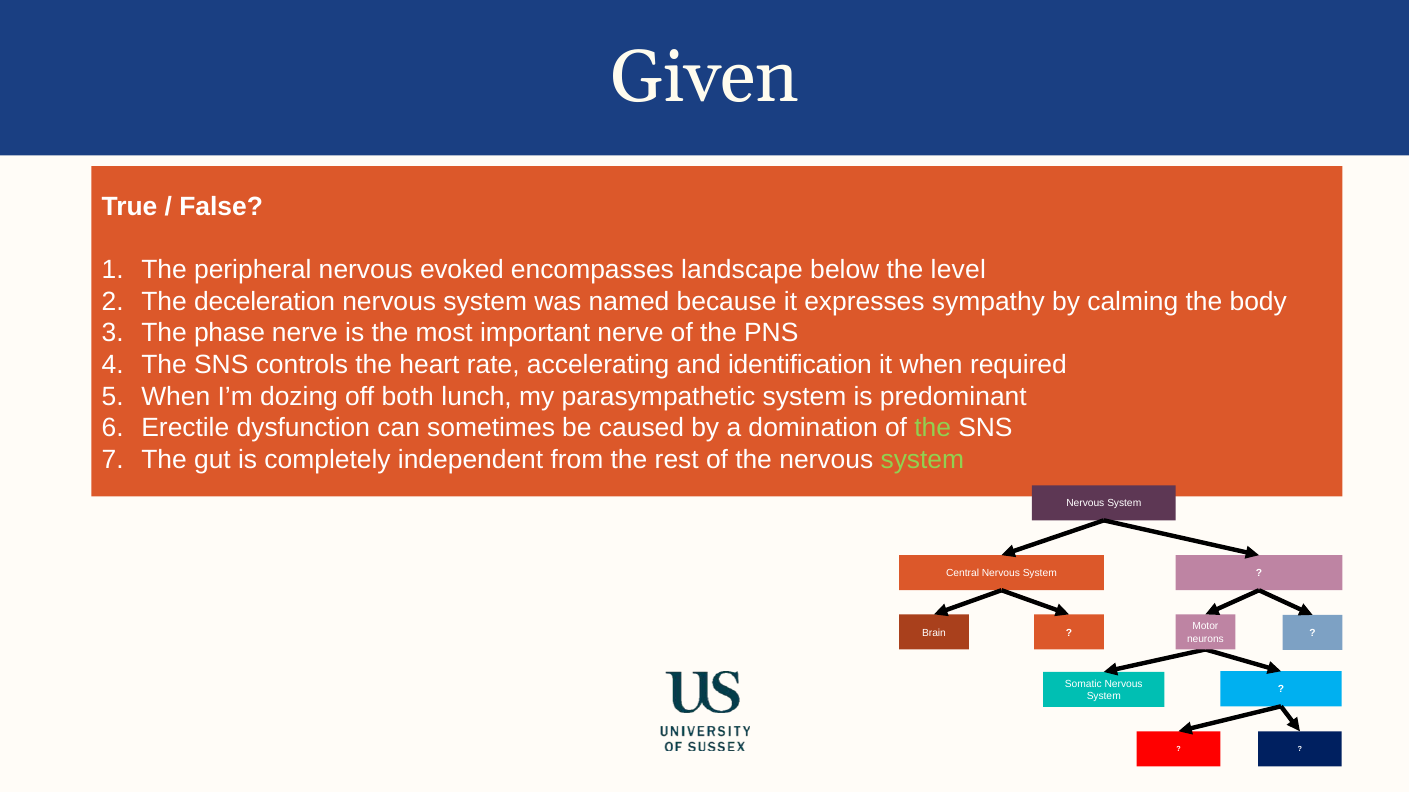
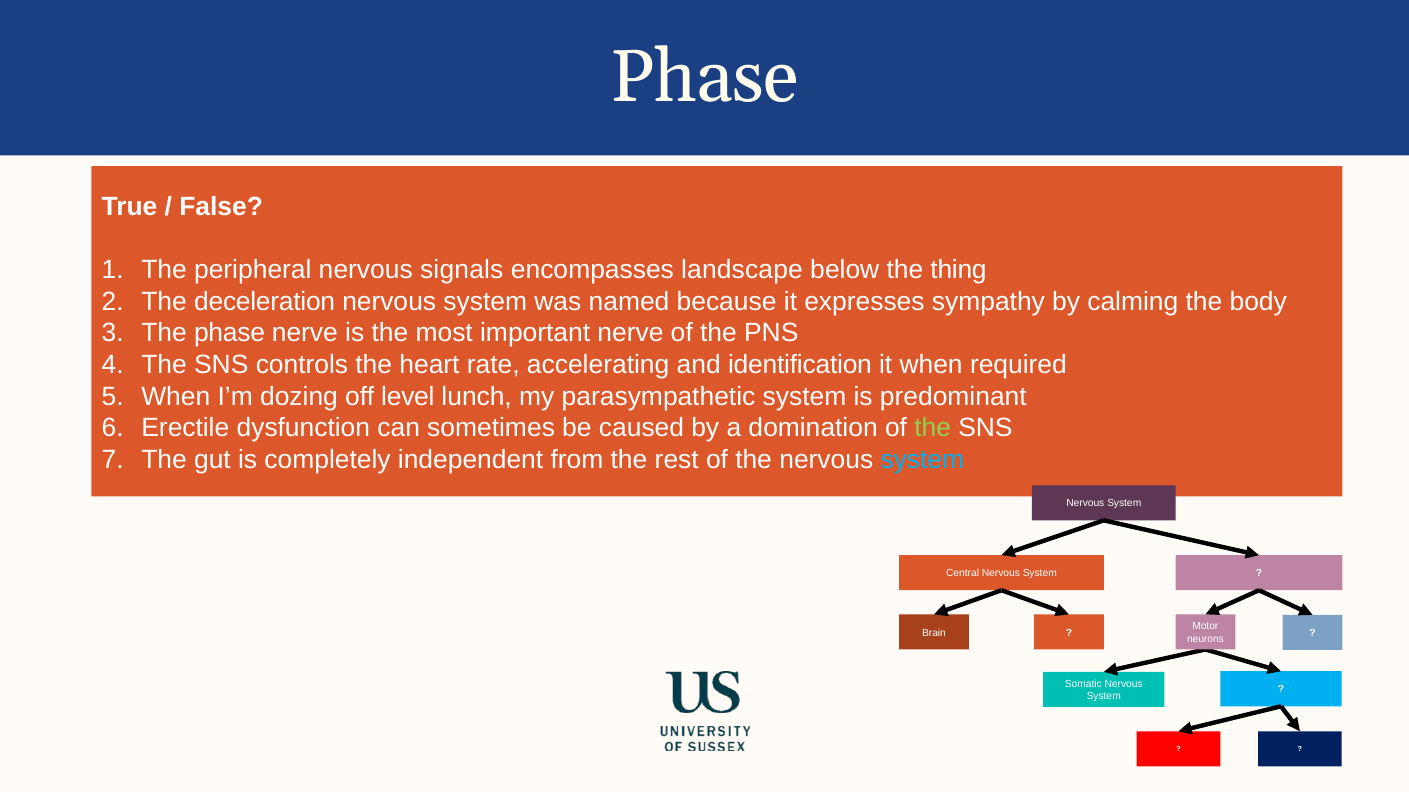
Given at (704, 77): Given -> Phase
evoked: evoked -> signals
level: level -> thing
both: both -> level
system at (922, 460) colour: light green -> light blue
